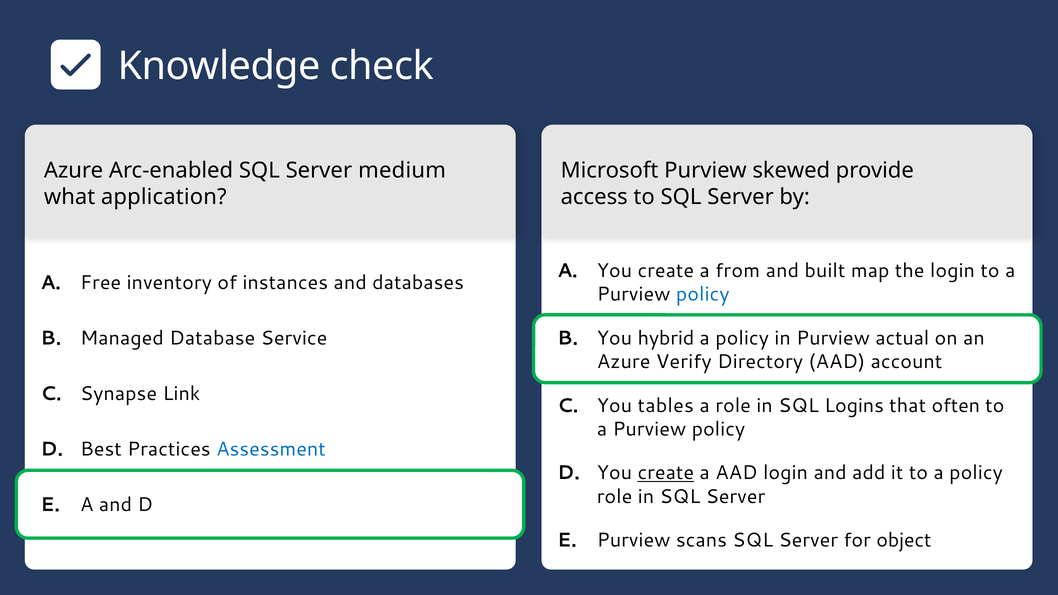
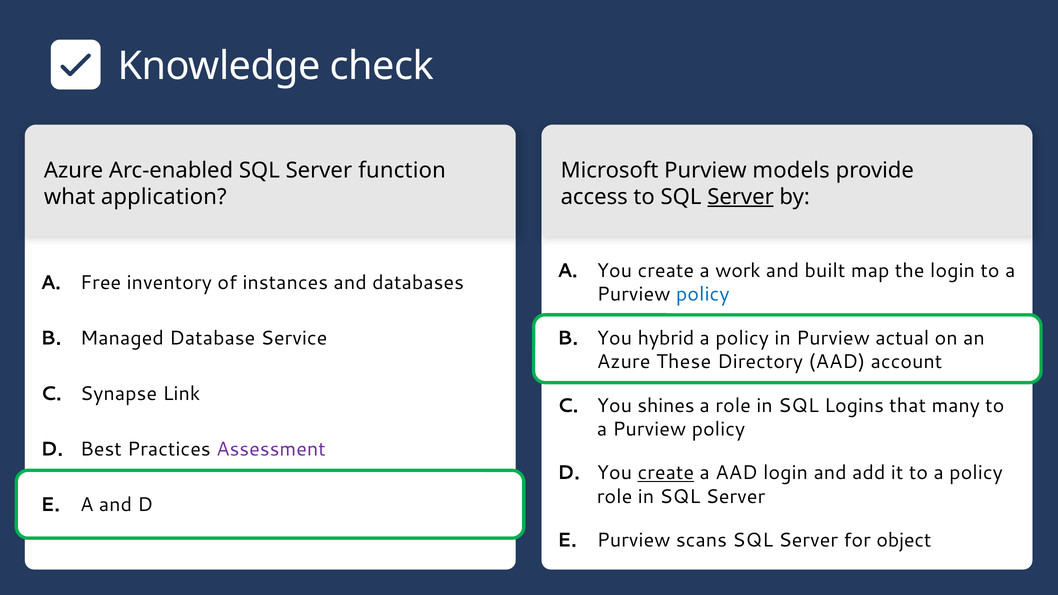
medium: medium -> function
skewed: skewed -> models
Server at (741, 197) underline: none -> present
from: from -> work
Verify: Verify -> These
tables: tables -> shines
often: often -> many
Assessment colour: blue -> purple
